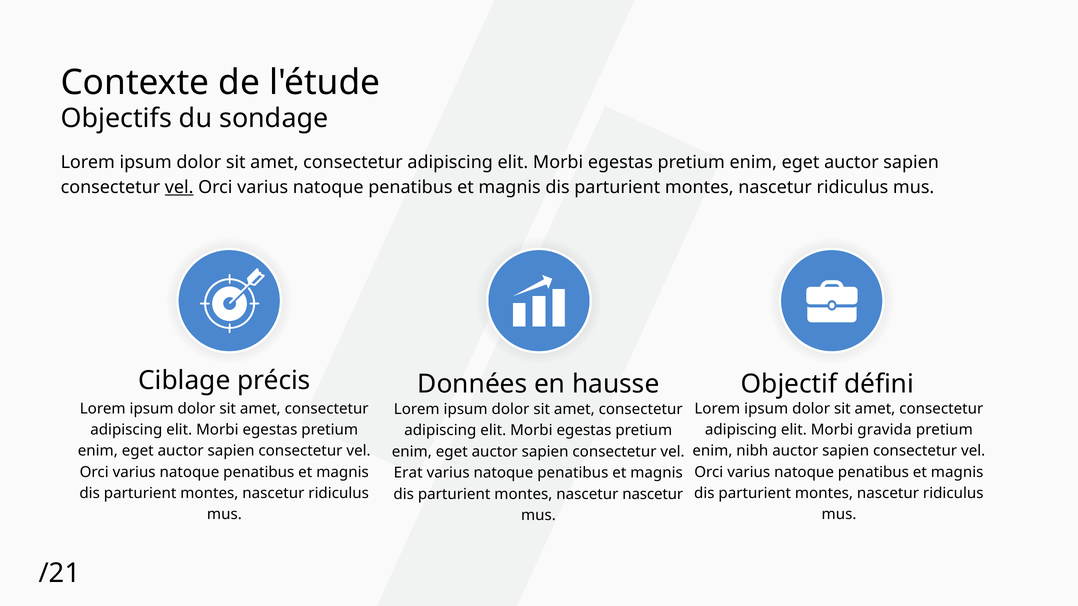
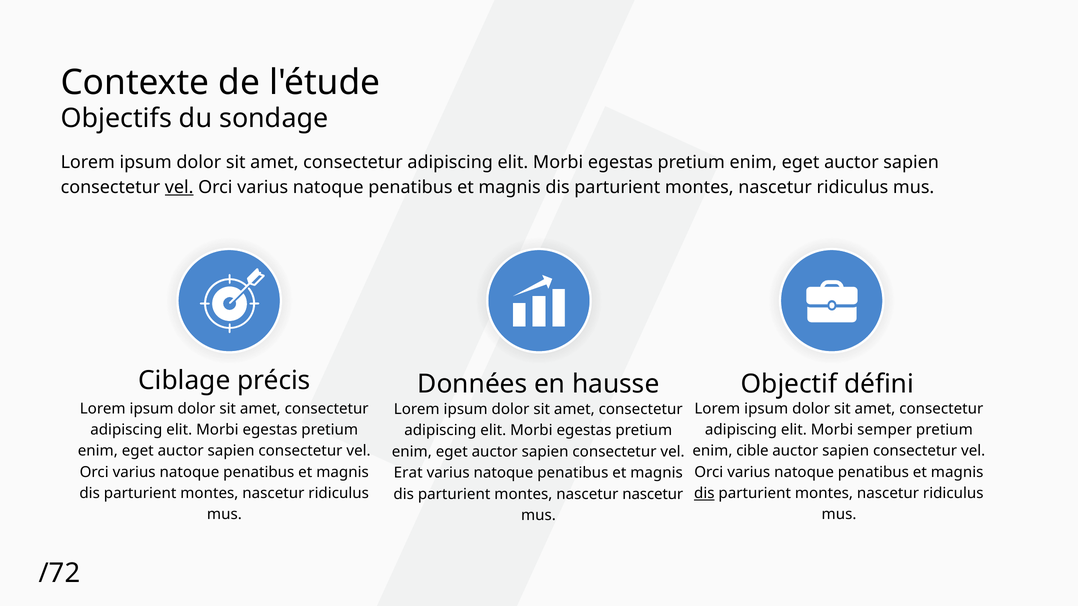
gravida: gravida -> semper
nibh: nibh -> cible
dis at (704, 494) underline: none -> present
/21: /21 -> /72
